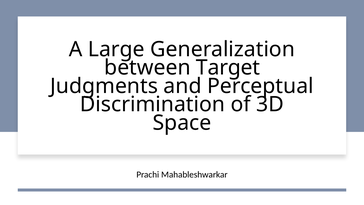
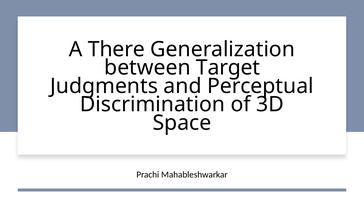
Large: Large -> There
